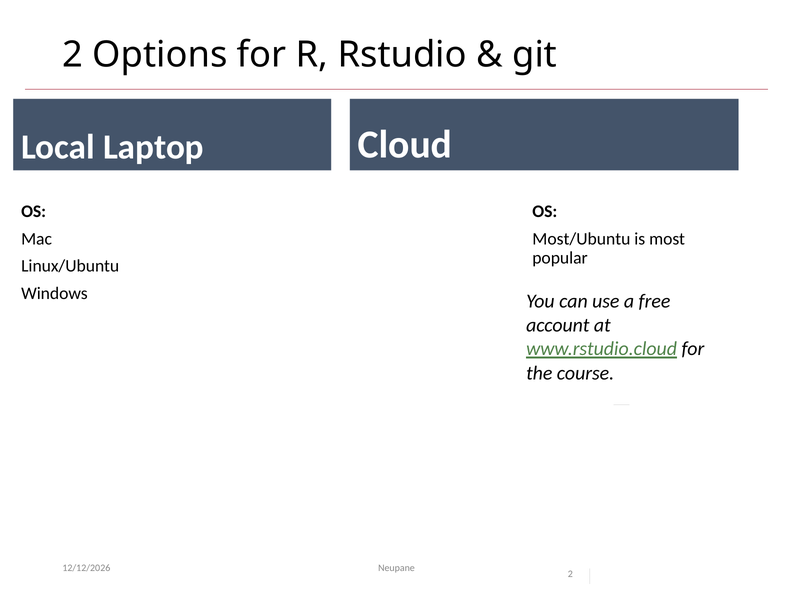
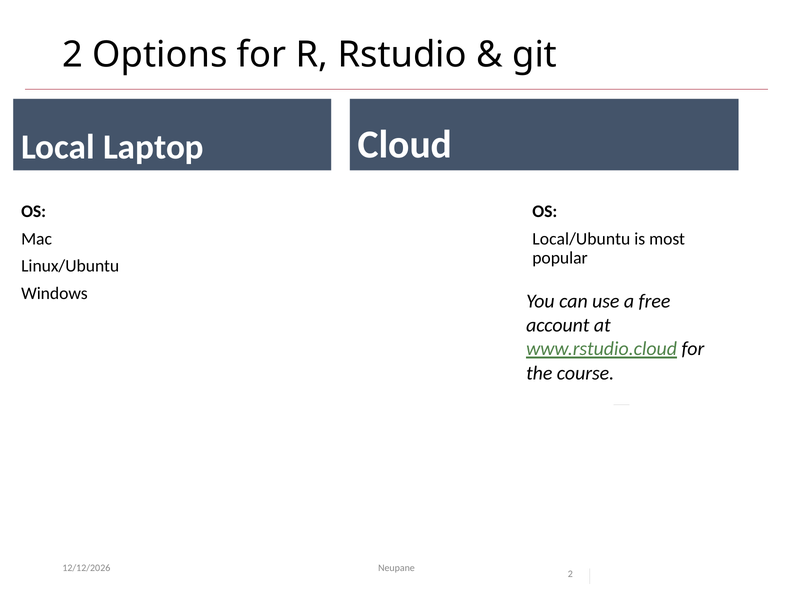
Most/Ubuntu: Most/Ubuntu -> Local/Ubuntu
